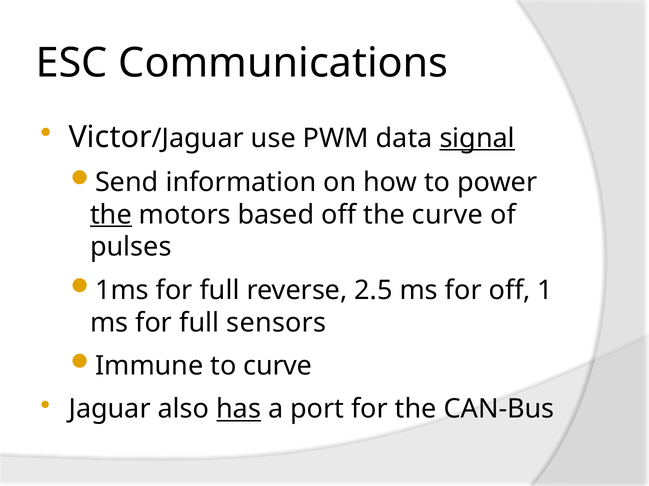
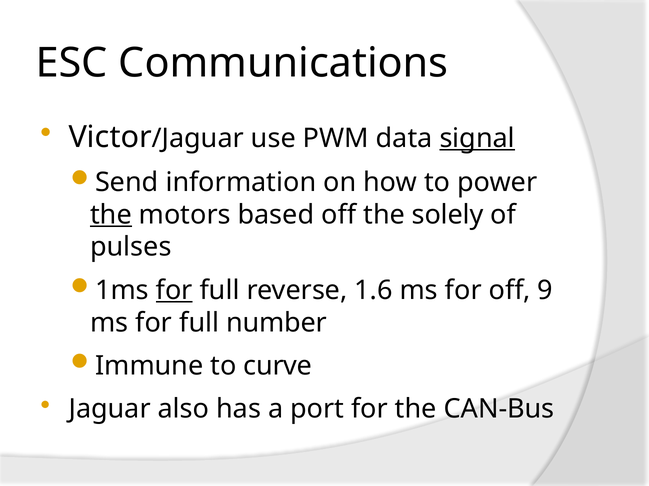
the curve: curve -> solely
for at (174, 291) underline: none -> present
2.5: 2.5 -> 1.6
1: 1 -> 9
sensors: sensors -> number
has underline: present -> none
